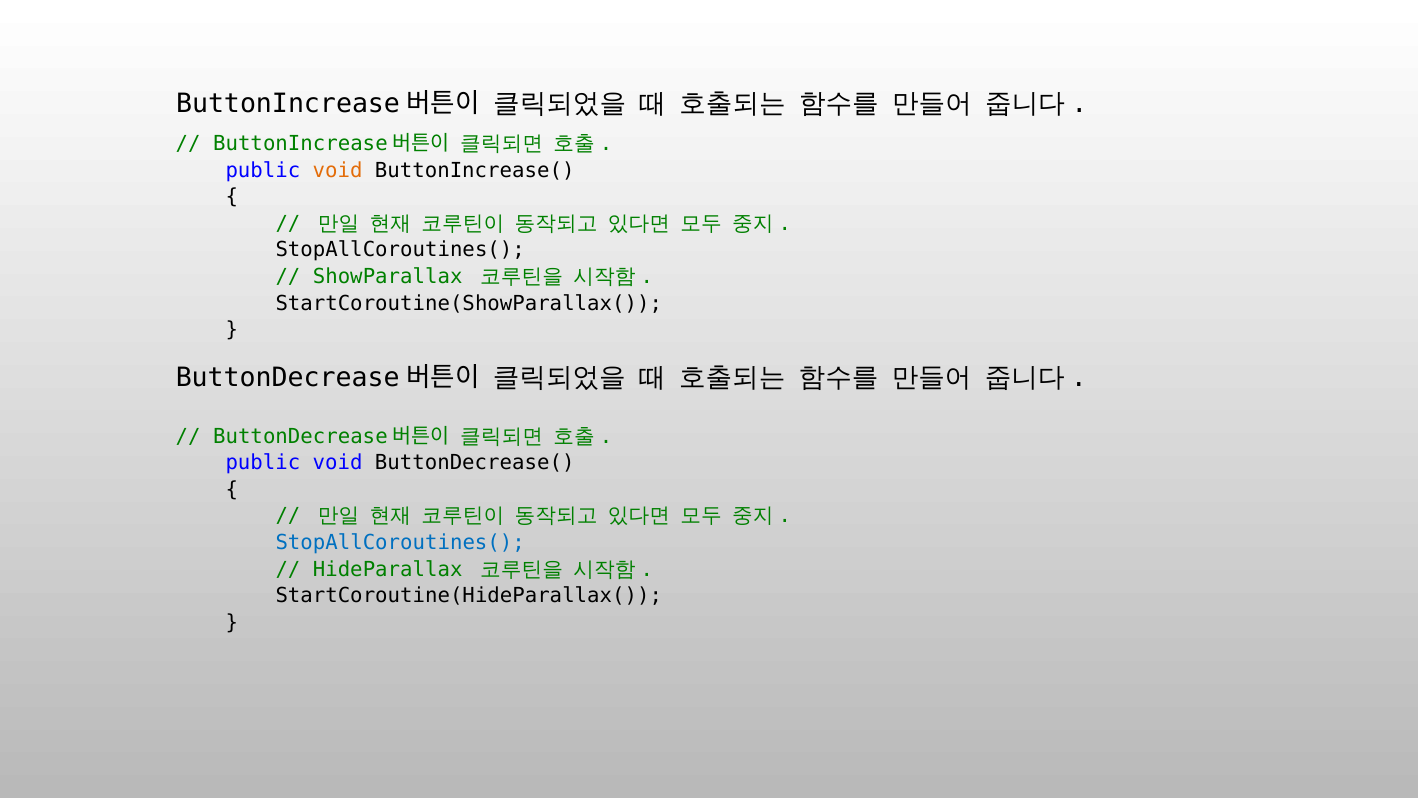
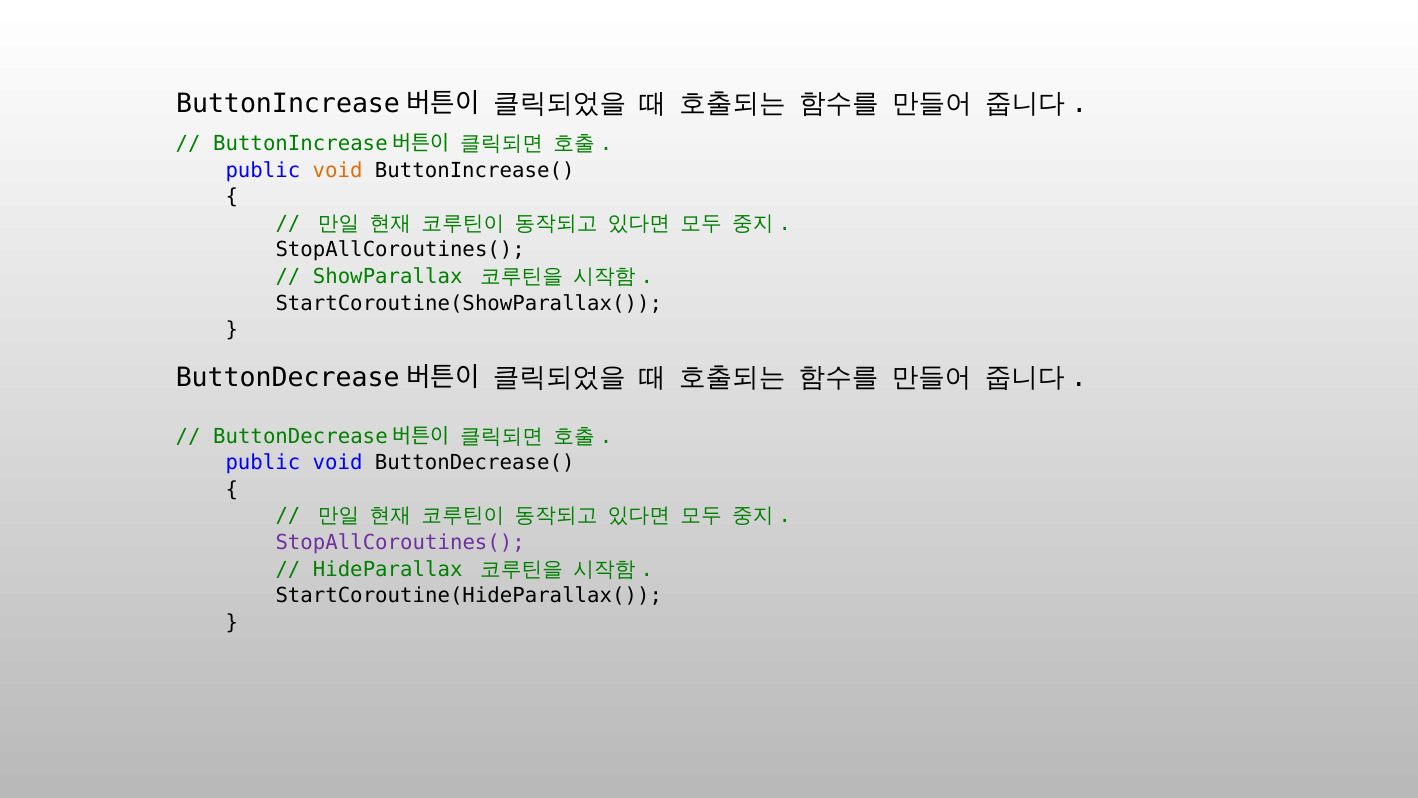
StopAllCoroutines( at (400, 542) colour: blue -> purple
